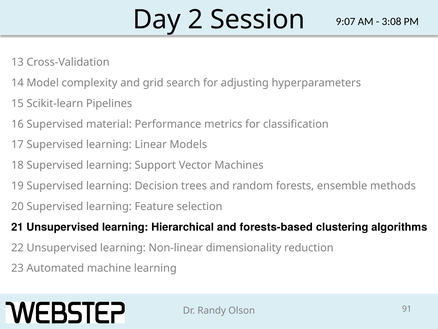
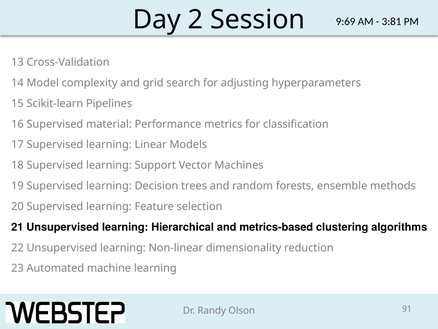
9:07: 9:07 -> 9:69
3:08: 3:08 -> 3:81
forests-based: forests-based -> metrics-based
